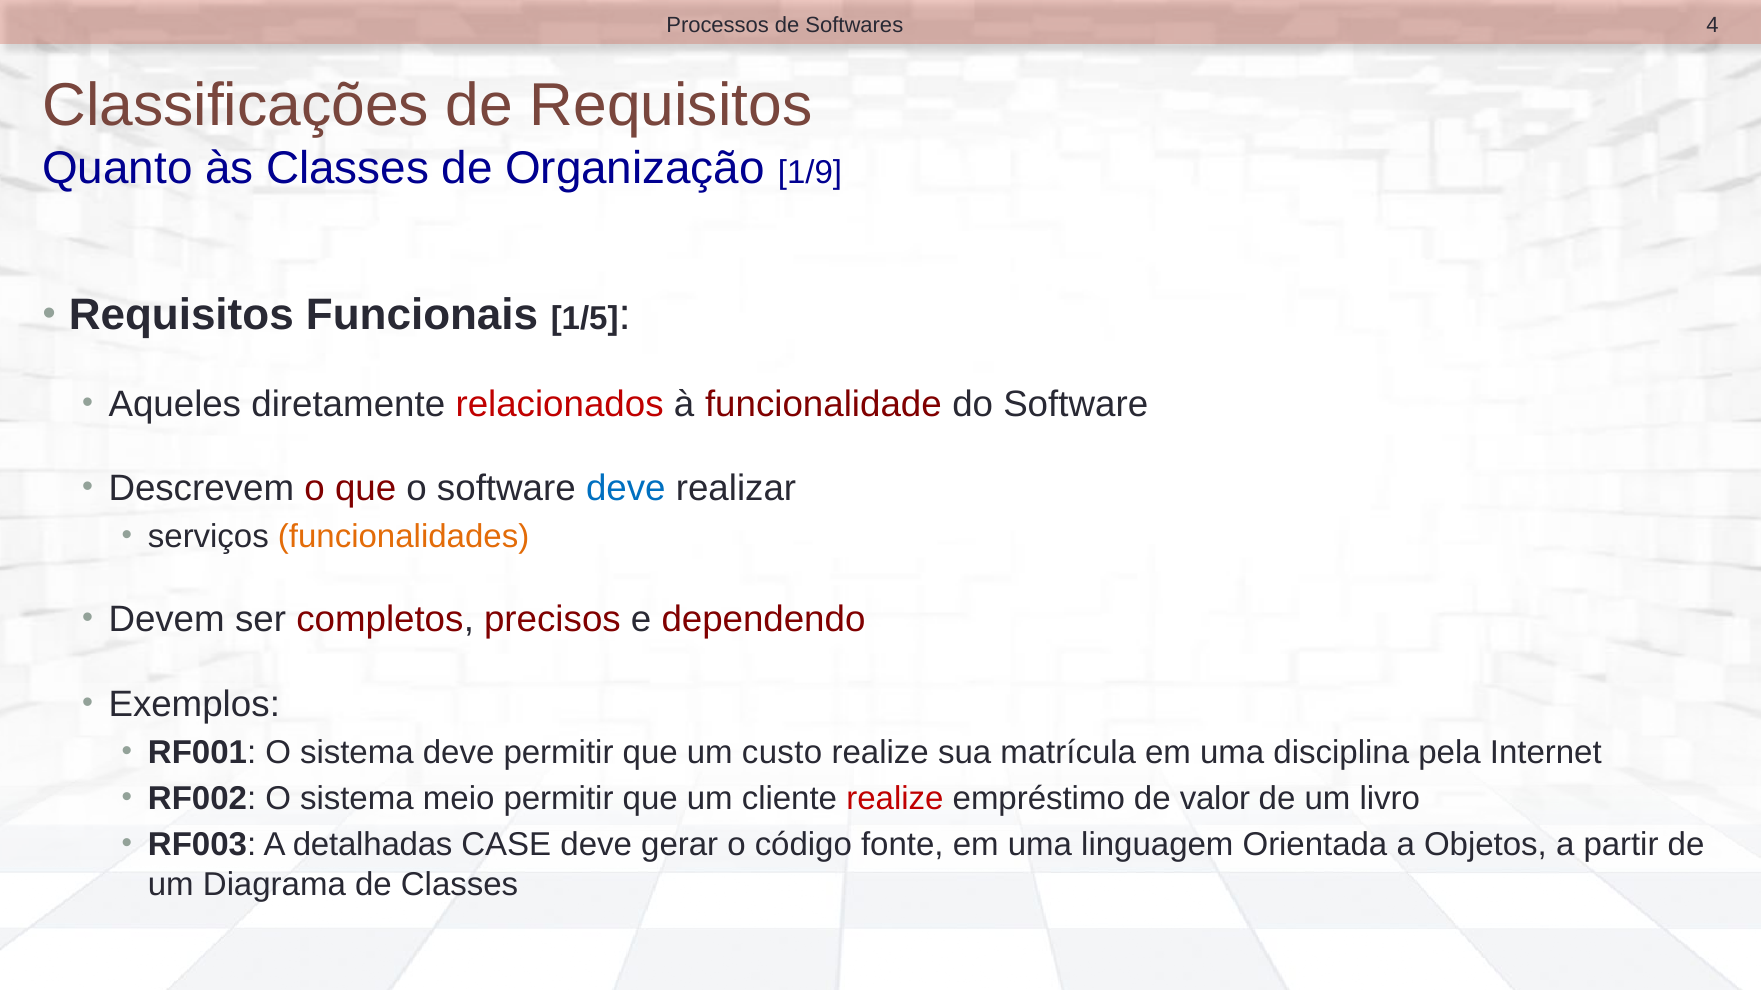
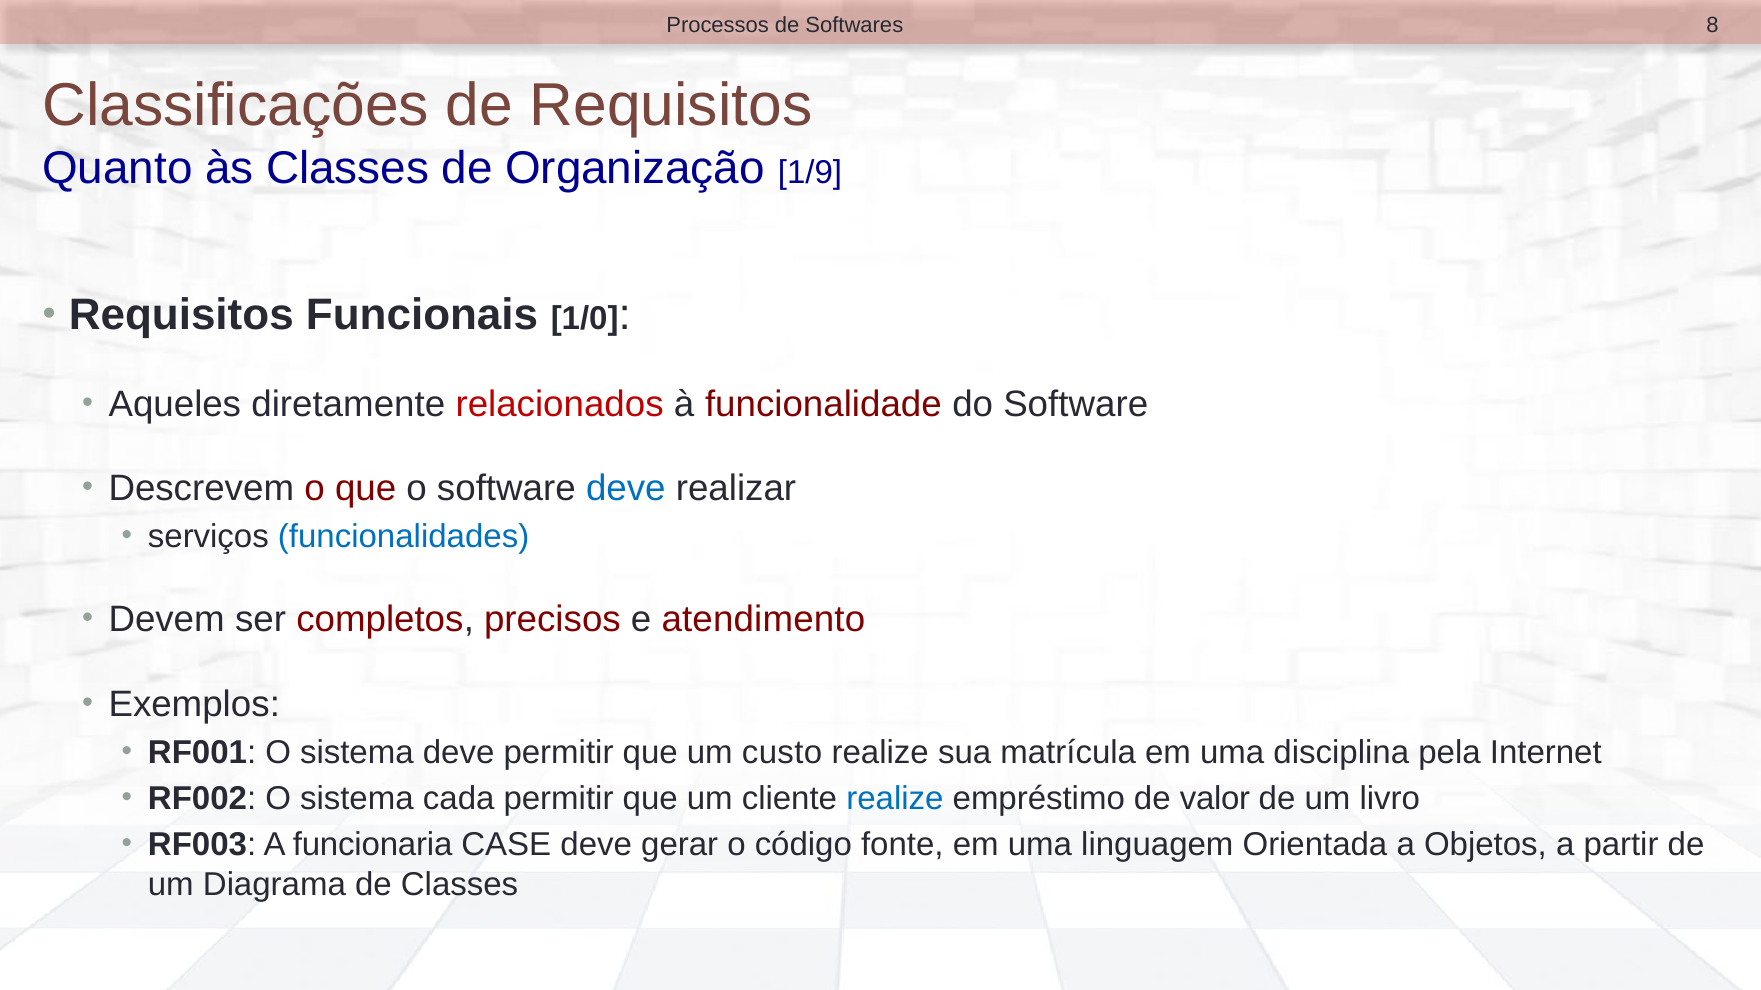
4: 4 -> 8
1/5: 1/5 -> 1/0
funcionalidades colour: orange -> blue
dependendo: dependendo -> atendimento
meio: meio -> cada
realize at (895, 799) colour: red -> blue
detalhadas: detalhadas -> funcionaria
